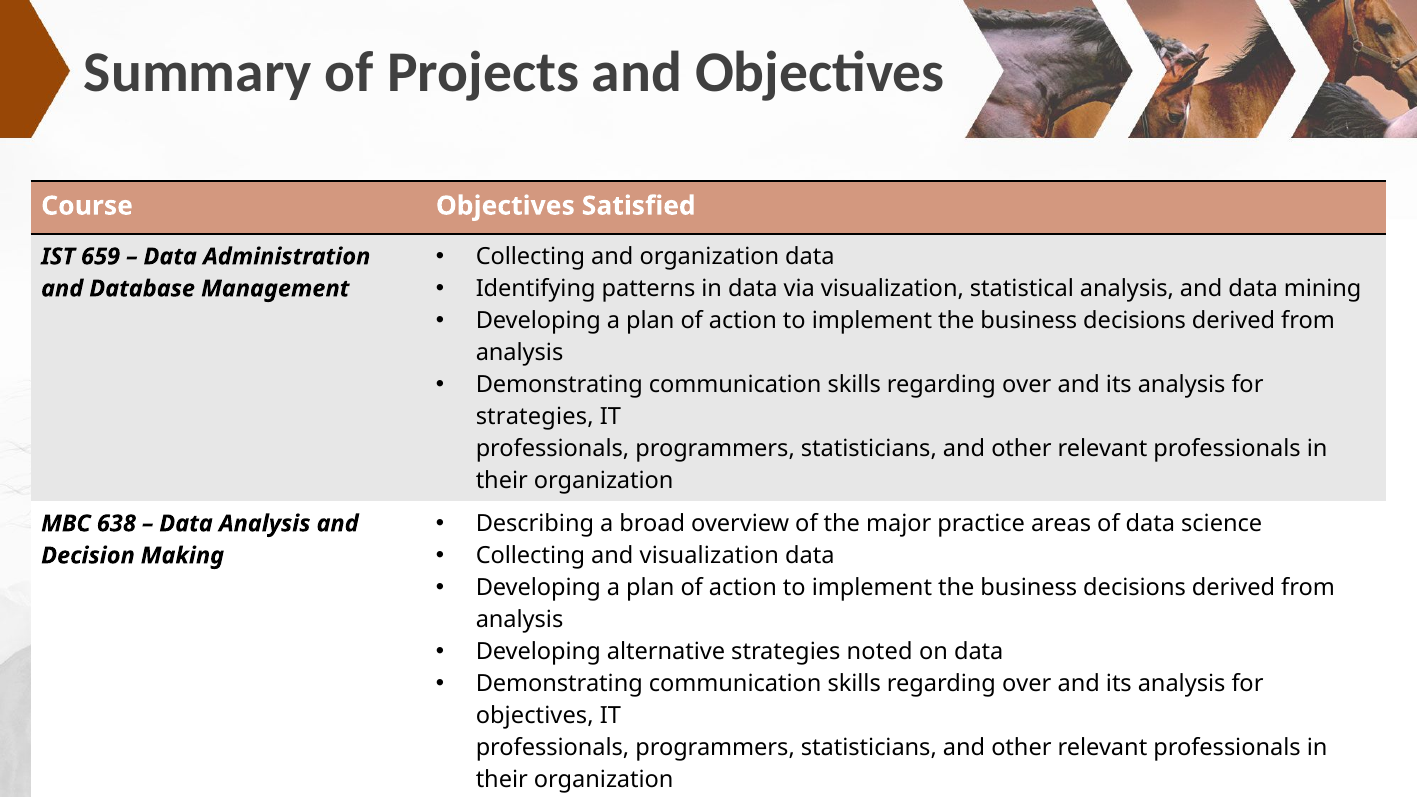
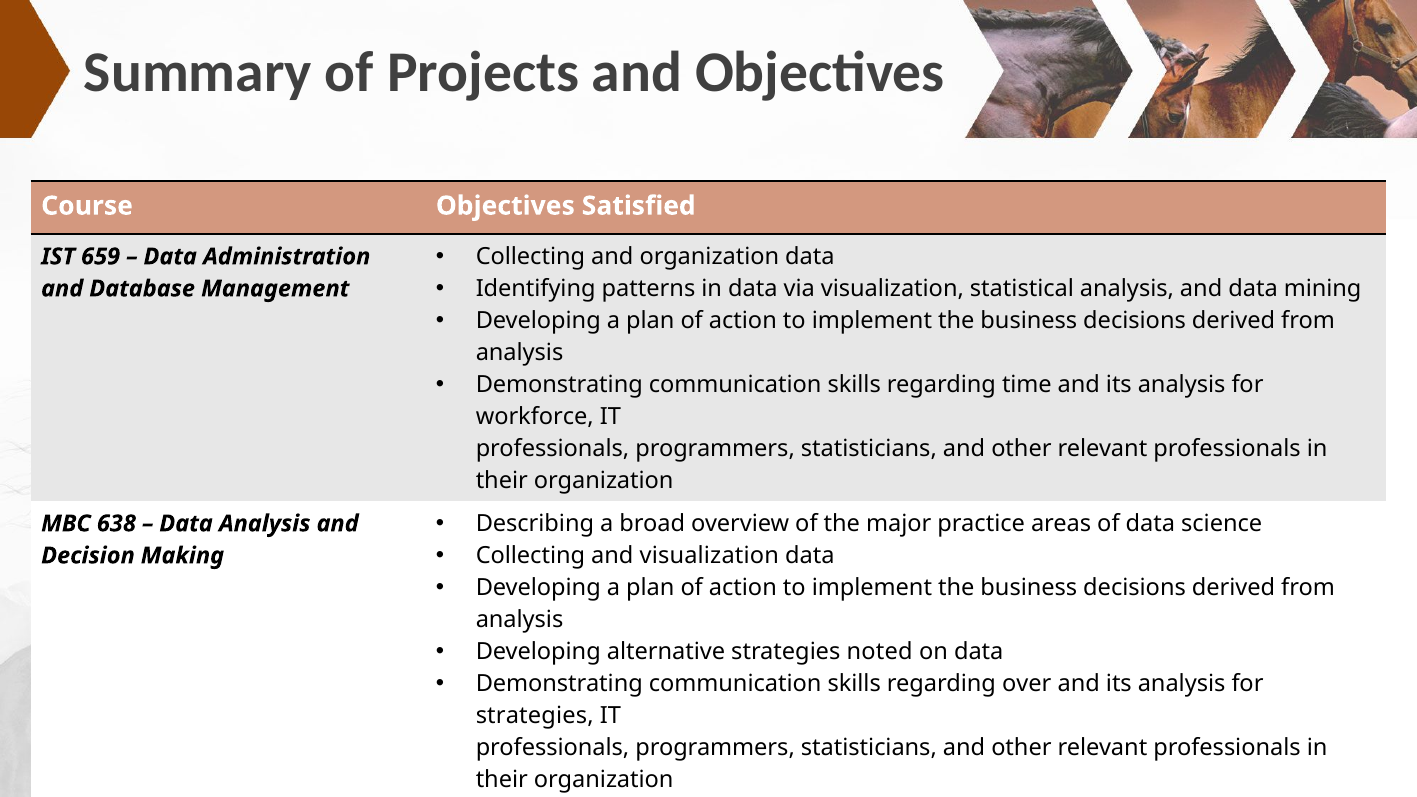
over at (1027, 385): over -> time
strategies at (535, 417): strategies -> workforce
objectives at (535, 716): objectives -> strategies
